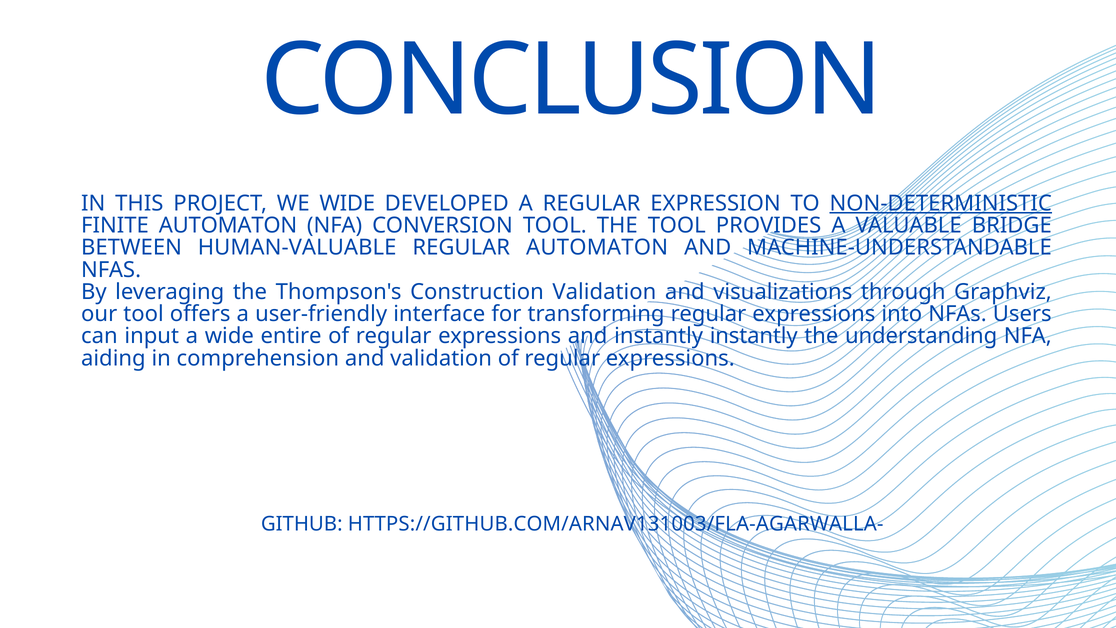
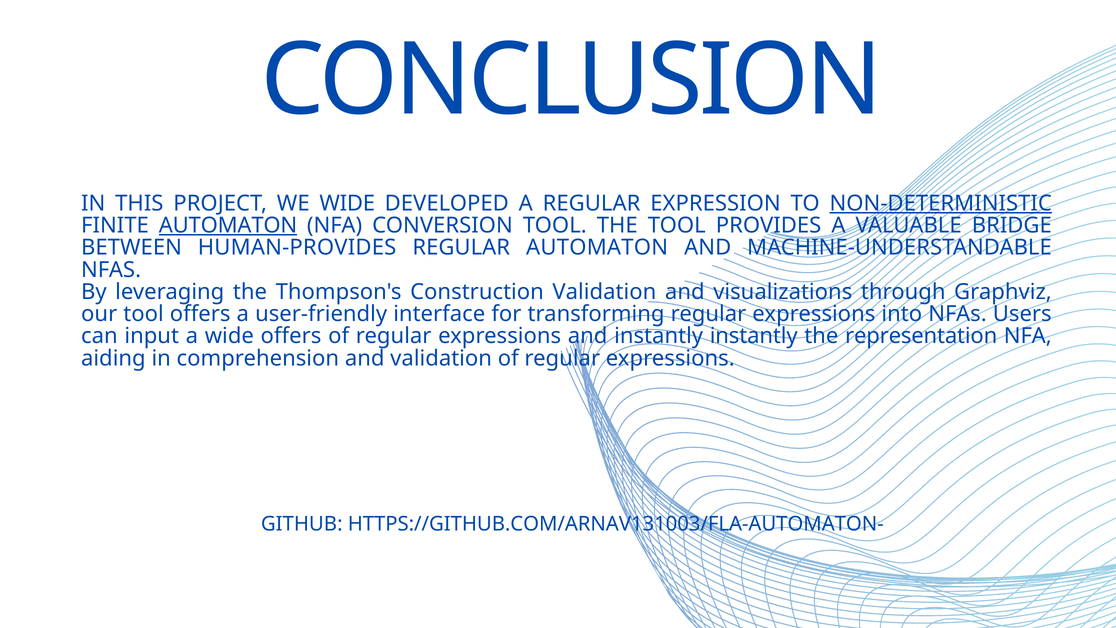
AUTOMATON at (228, 225) underline: none -> present
HUMAN-VALUABLE: HUMAN-VALUABLE -> HUMAN-PROVIDES
wide entire: entire -> offers
understanding: understanding -> representation
HTTPS://GITHUB.COM/ARNAV131003/FLA-AGARWALLA-: HTTPS://GITHUB.COM/ARNAV131003/FLA-AGARWALLA- -> HTTPS://GITHUB.COM/ARNAV131003/FLA-AUTOMATON-
